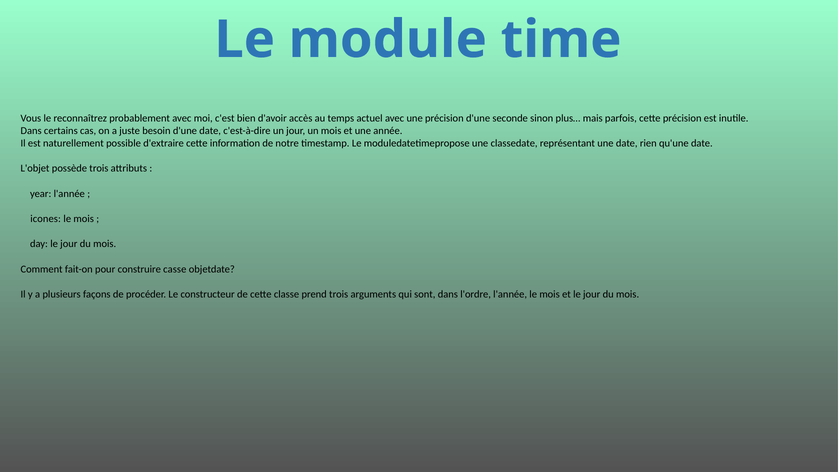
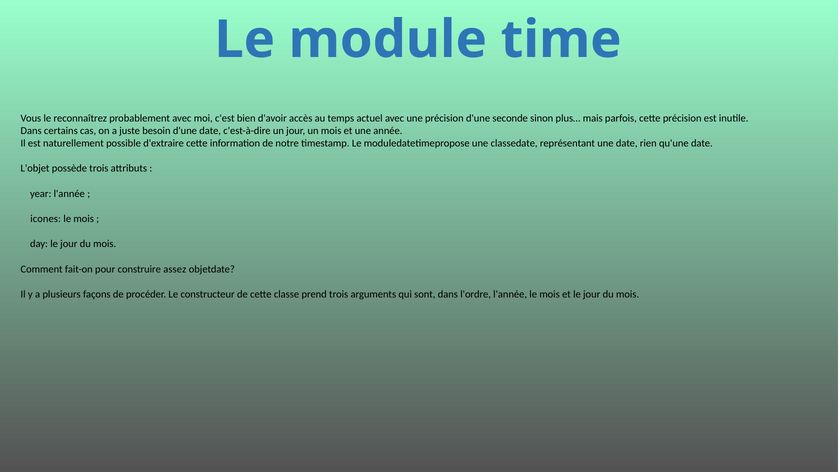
casse: casse -> assez
